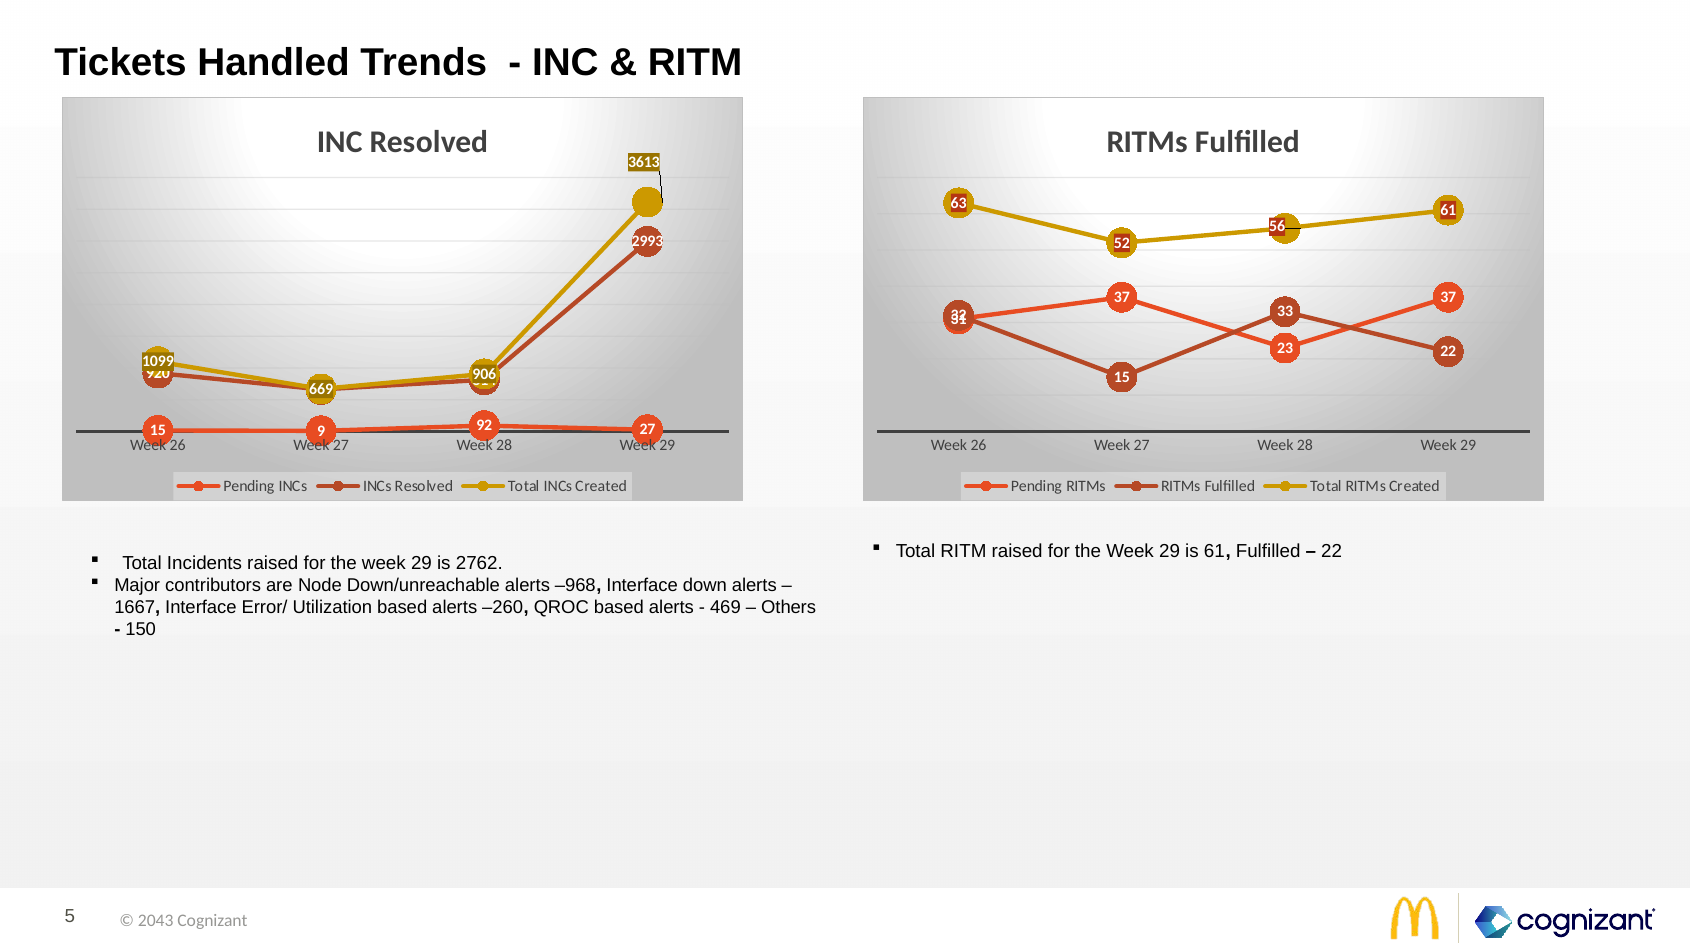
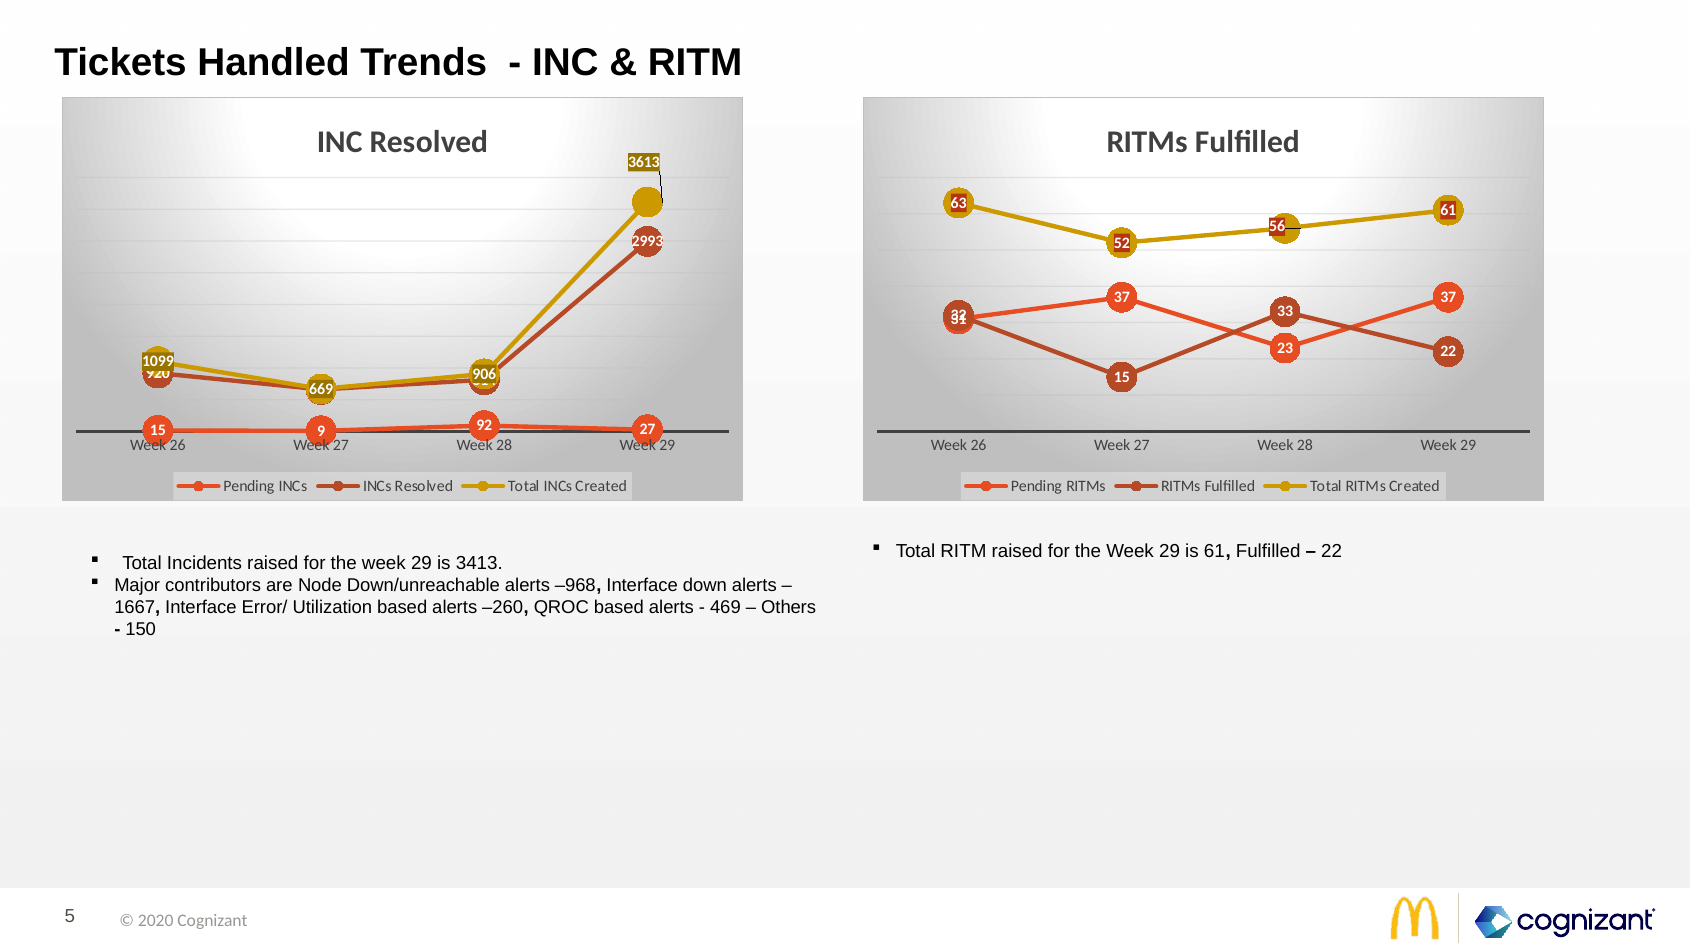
2762: 2762 -> 3413
2043: 2043 -> 2020
